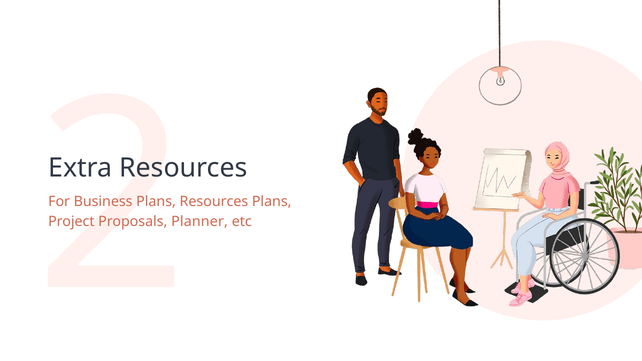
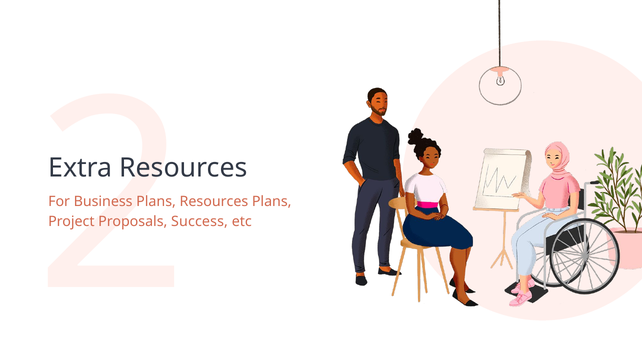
Planner: Planner -> Success
